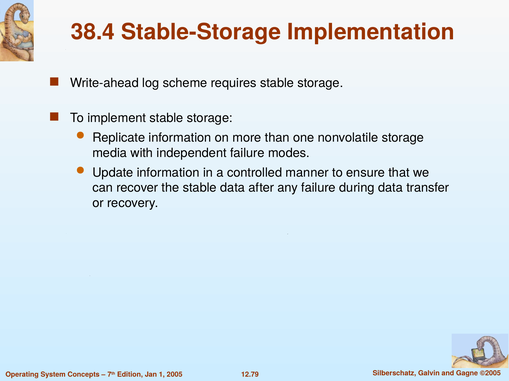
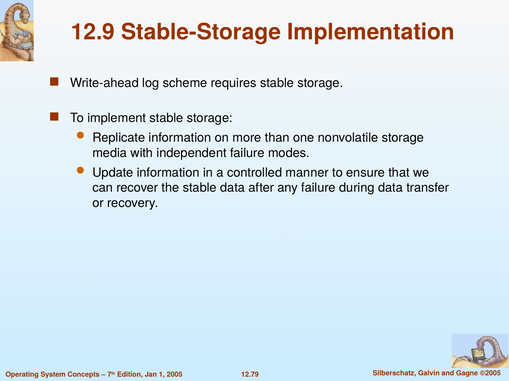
38.4: 38.4 -> 12.9
